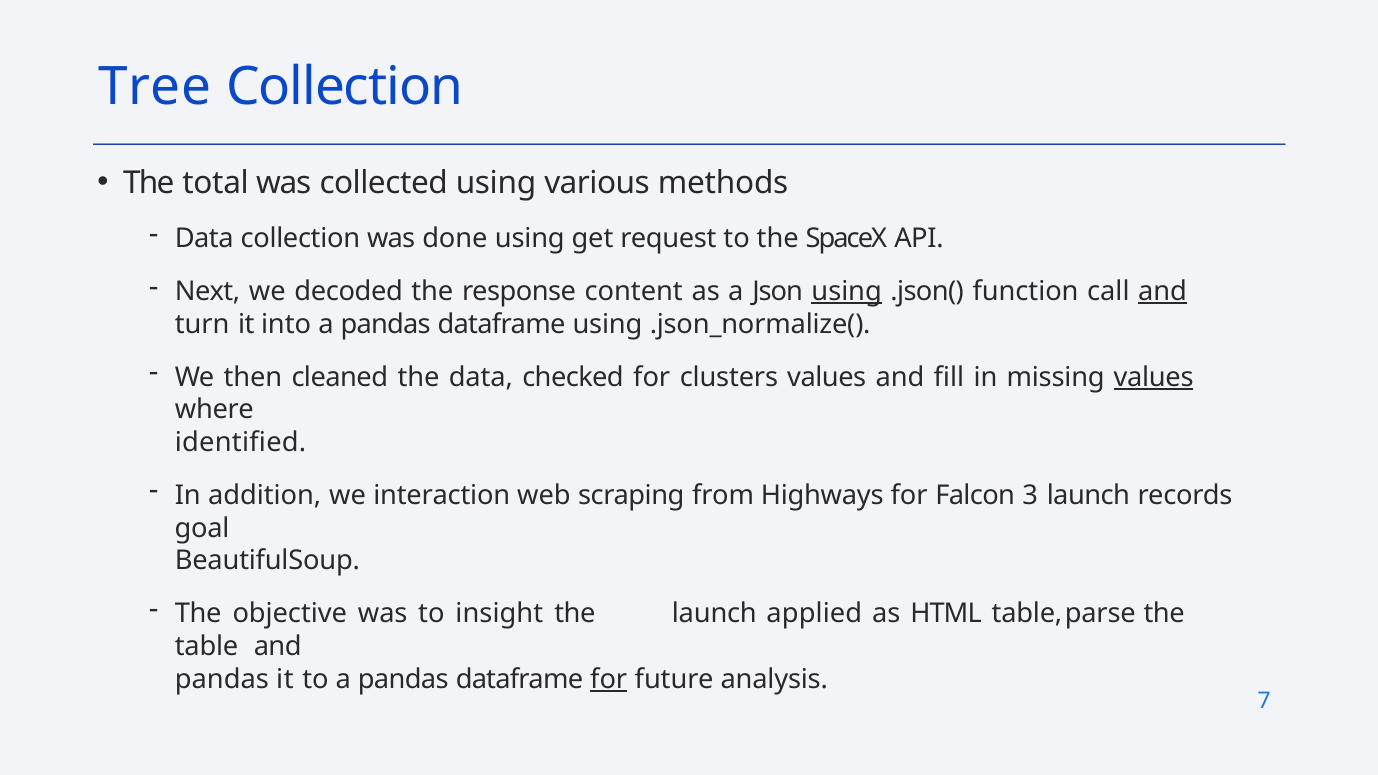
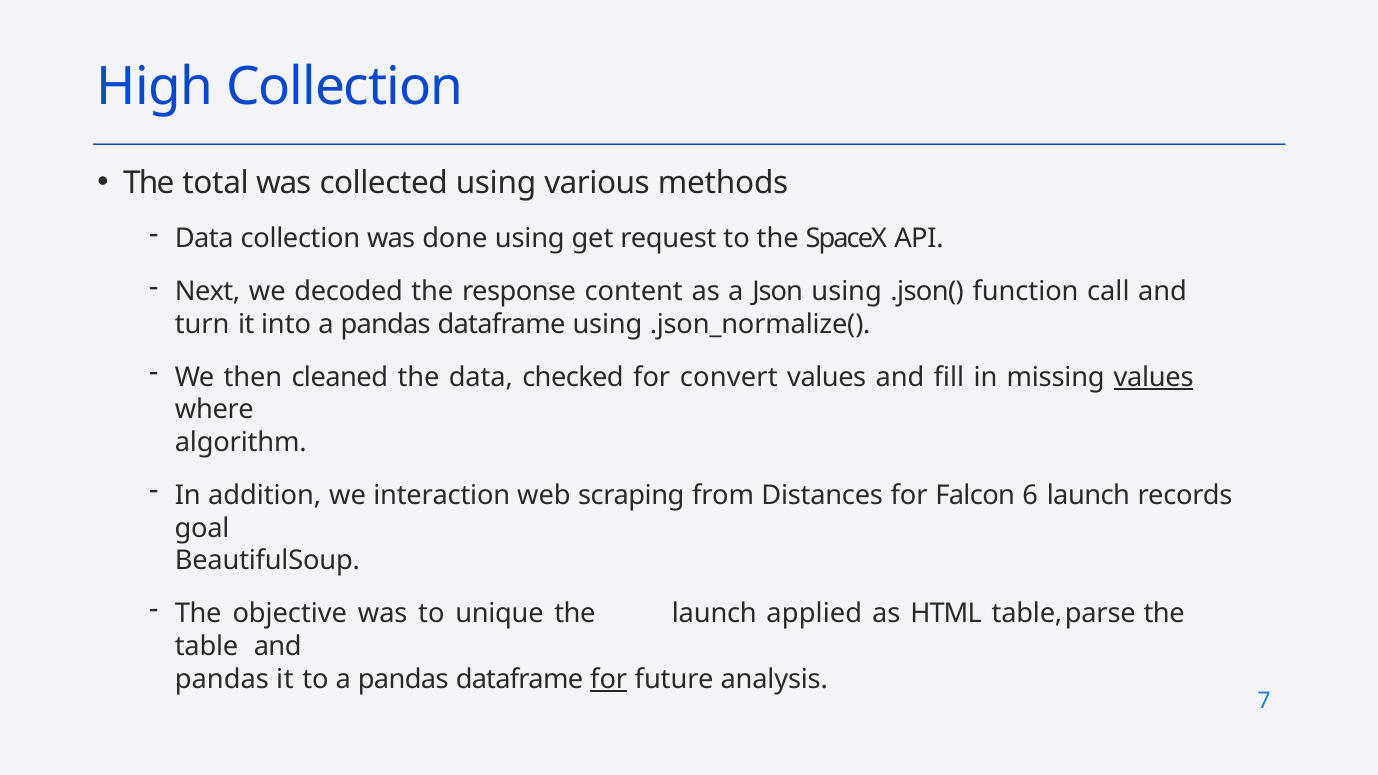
Tree: Tree -> High
using at (847, 292) underline: present -> none
and at (1163, 292) underline: present -> none
clusters: clusters -> convert
identified: identified -> algorithm
Highways: Highways -> Distances
3: 3 -> 6
insight: insight -> unique
